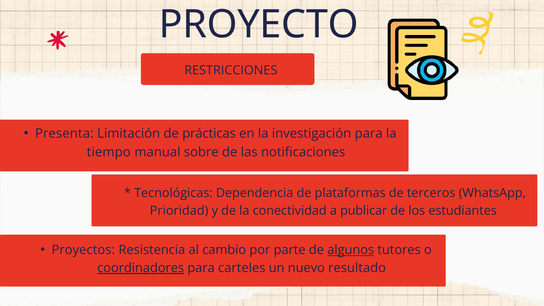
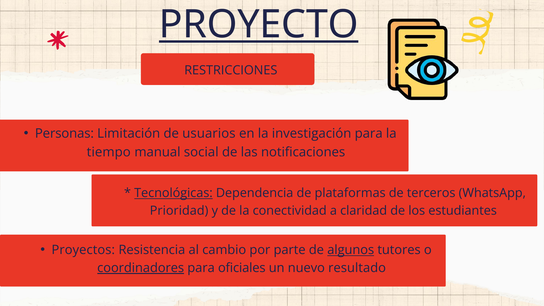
PROYECTO underline: none -> present
Presenta: Presenta -> Personas
prácticas: prácticas -> usuarios
sobre: sobre -> social
Tecnológicas underline: none -> present
publicar: publicar -> claridad
carteles: carteles -> oficiales
